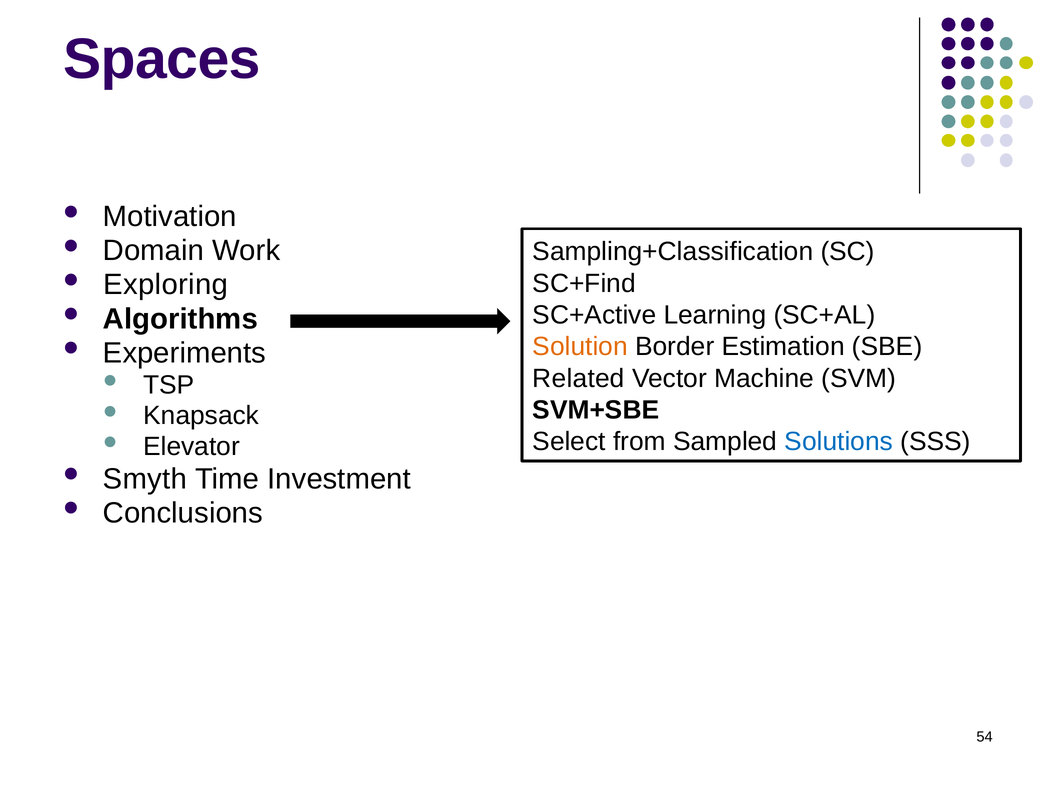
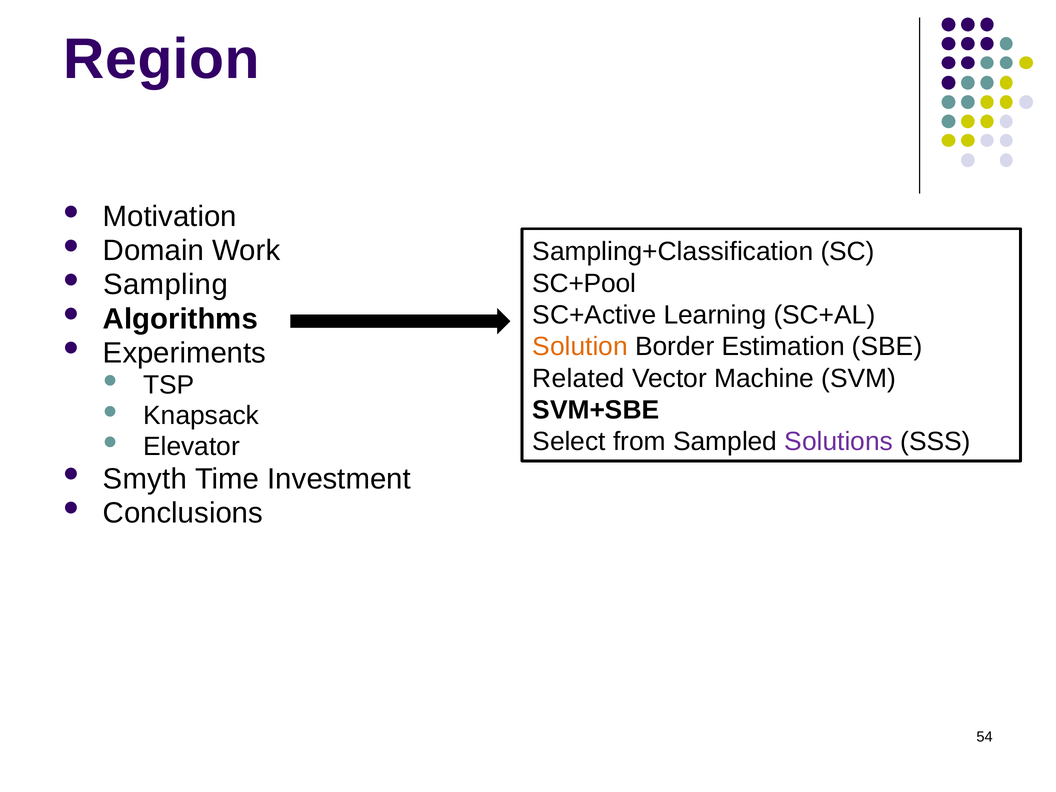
Spaces: Spaces -> Region
SC+Find: SC+Find -> SC+Pool
Exploring: Exploring -> Sampling
Solutions colour: blue -> purple
